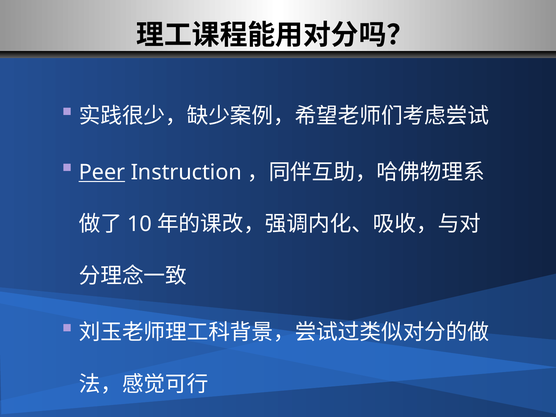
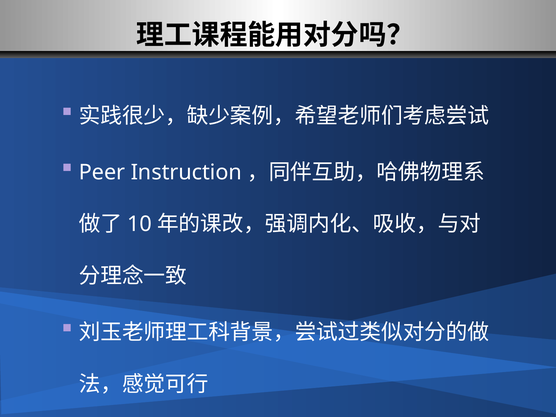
Peer underline: present -> none
